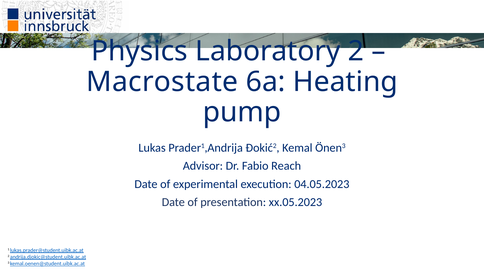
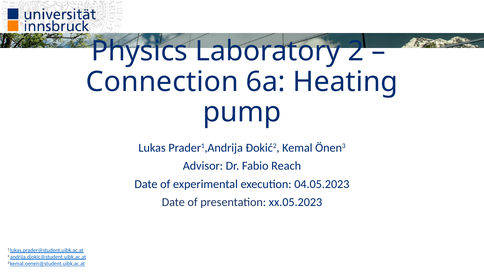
Macrostate: Macrostate -> Connection
